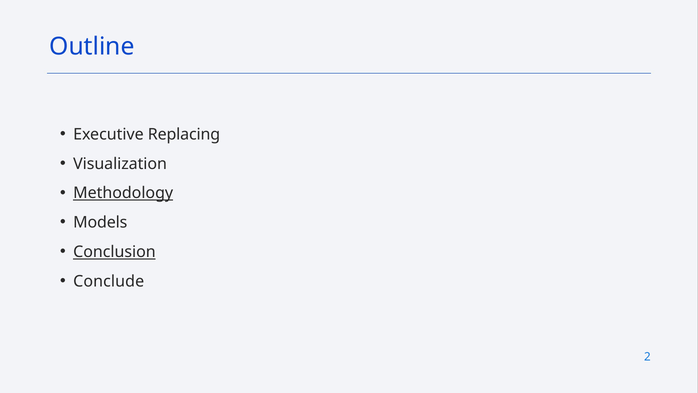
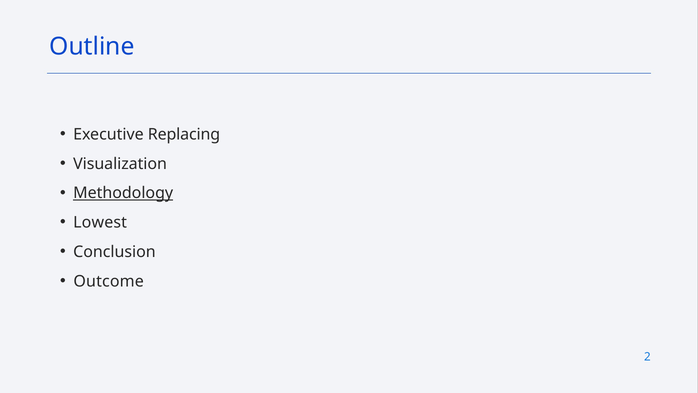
Models: Models -> Lowest
Conclusion underline: present -> none
Conclude: Conclude -> Outcome
